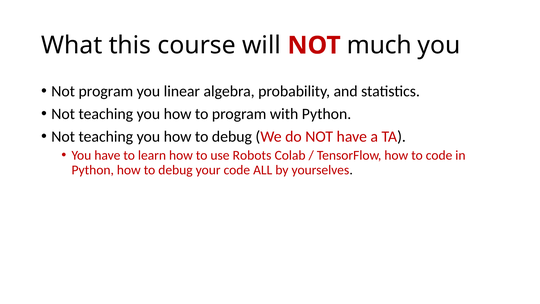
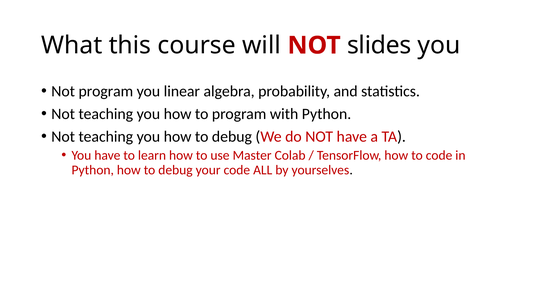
much: much -> slides
Robots: Robots -> Master
